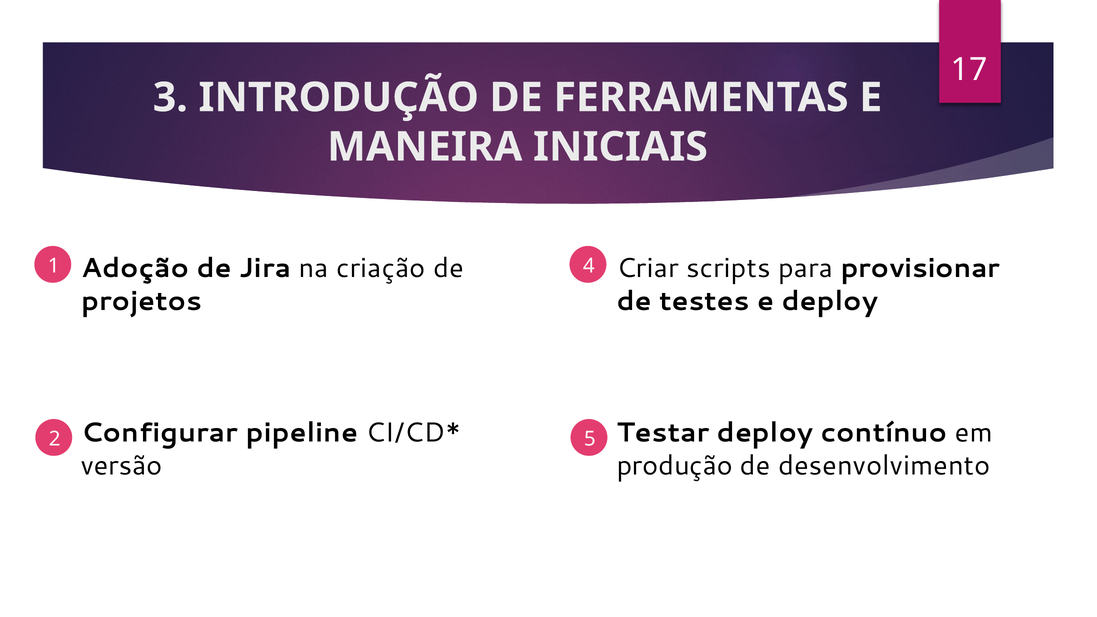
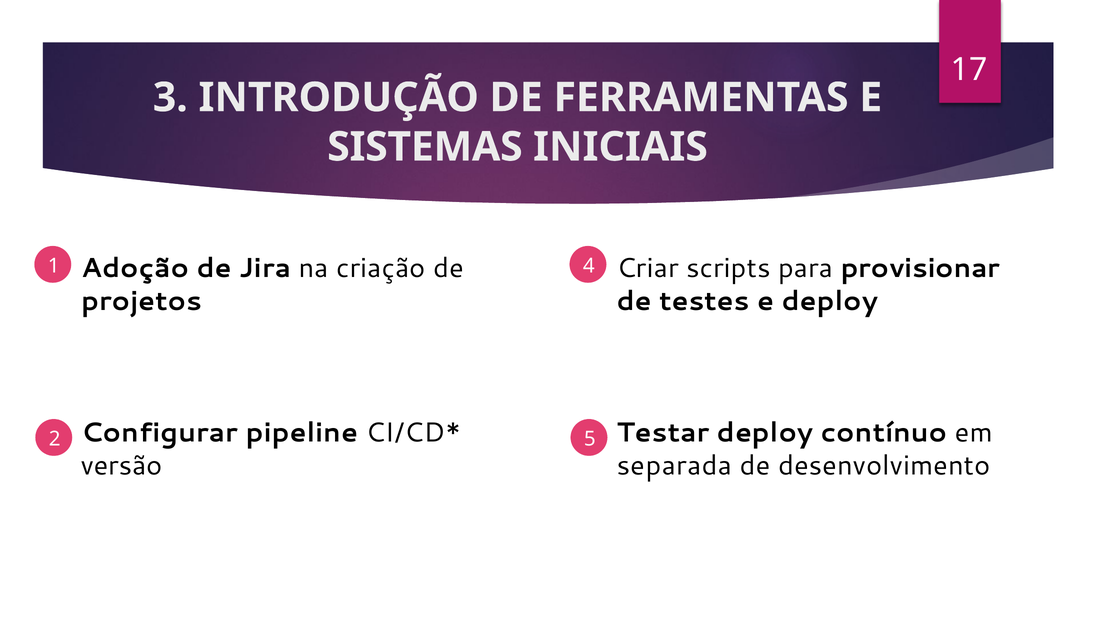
MANEIRA: MANEIRA -> SISTEMAS
produção: produção -> separada
